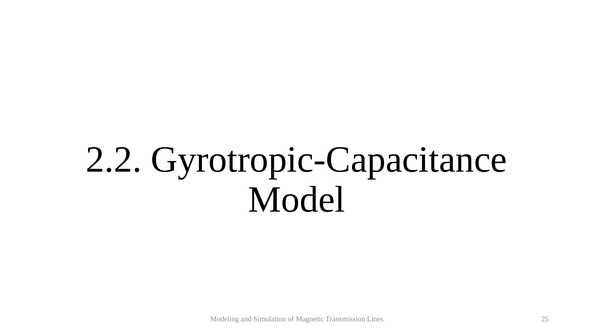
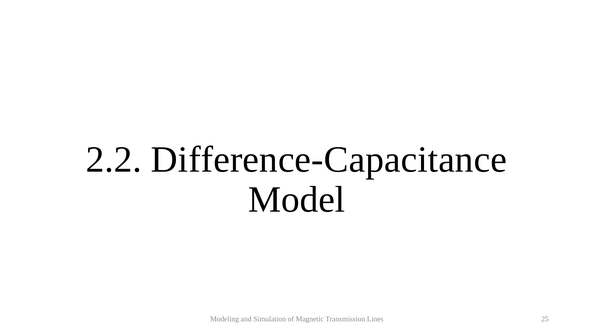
Gyrotropic-Capacitance: Gyrotropic-Capacitance -> Difference-Capacitance
